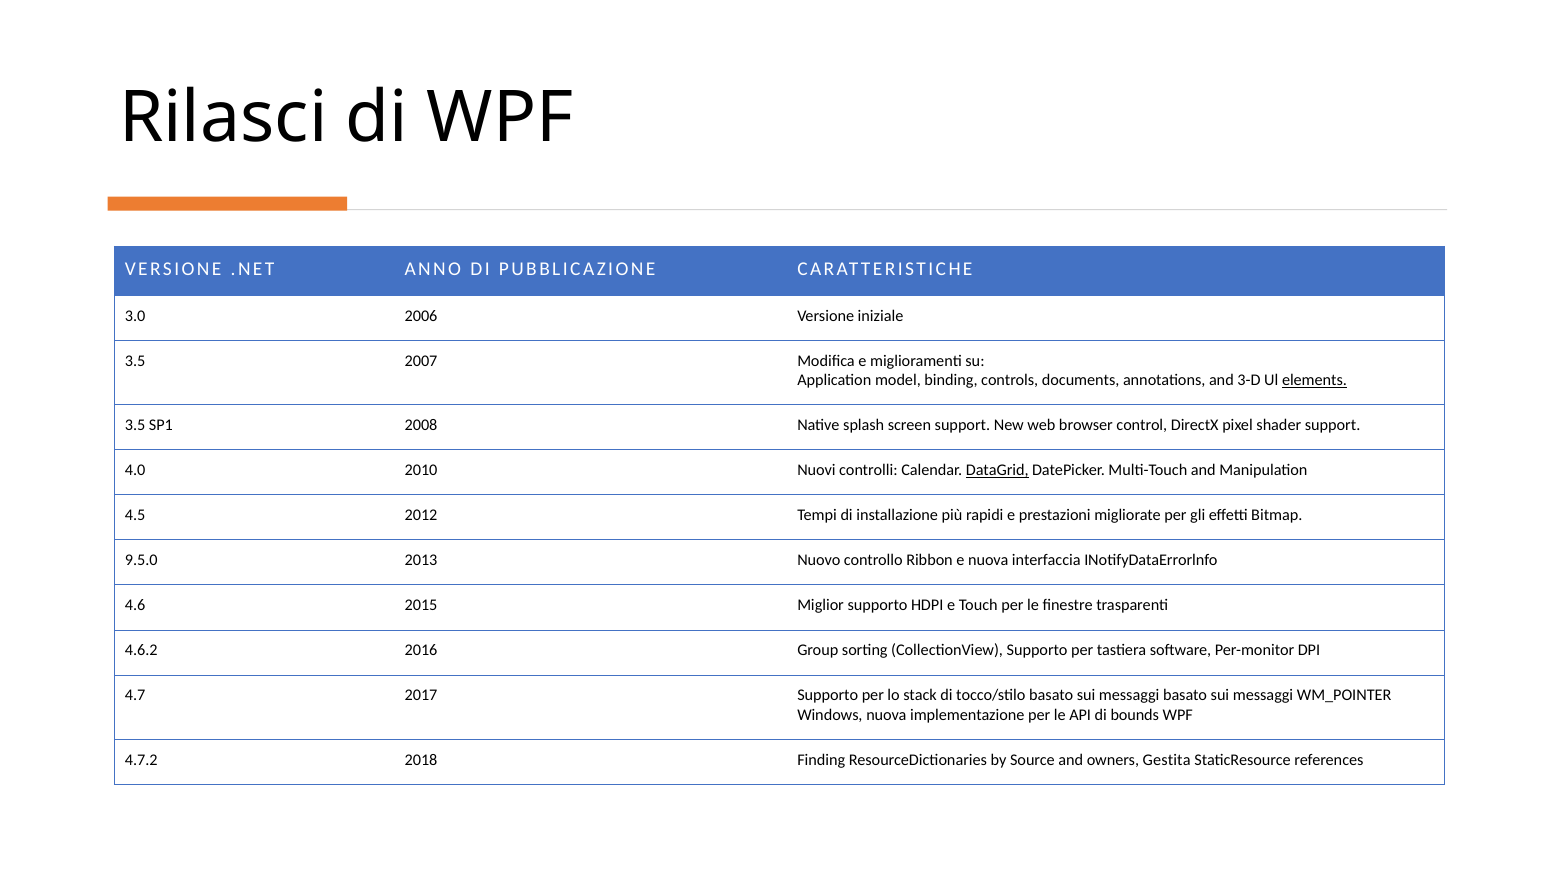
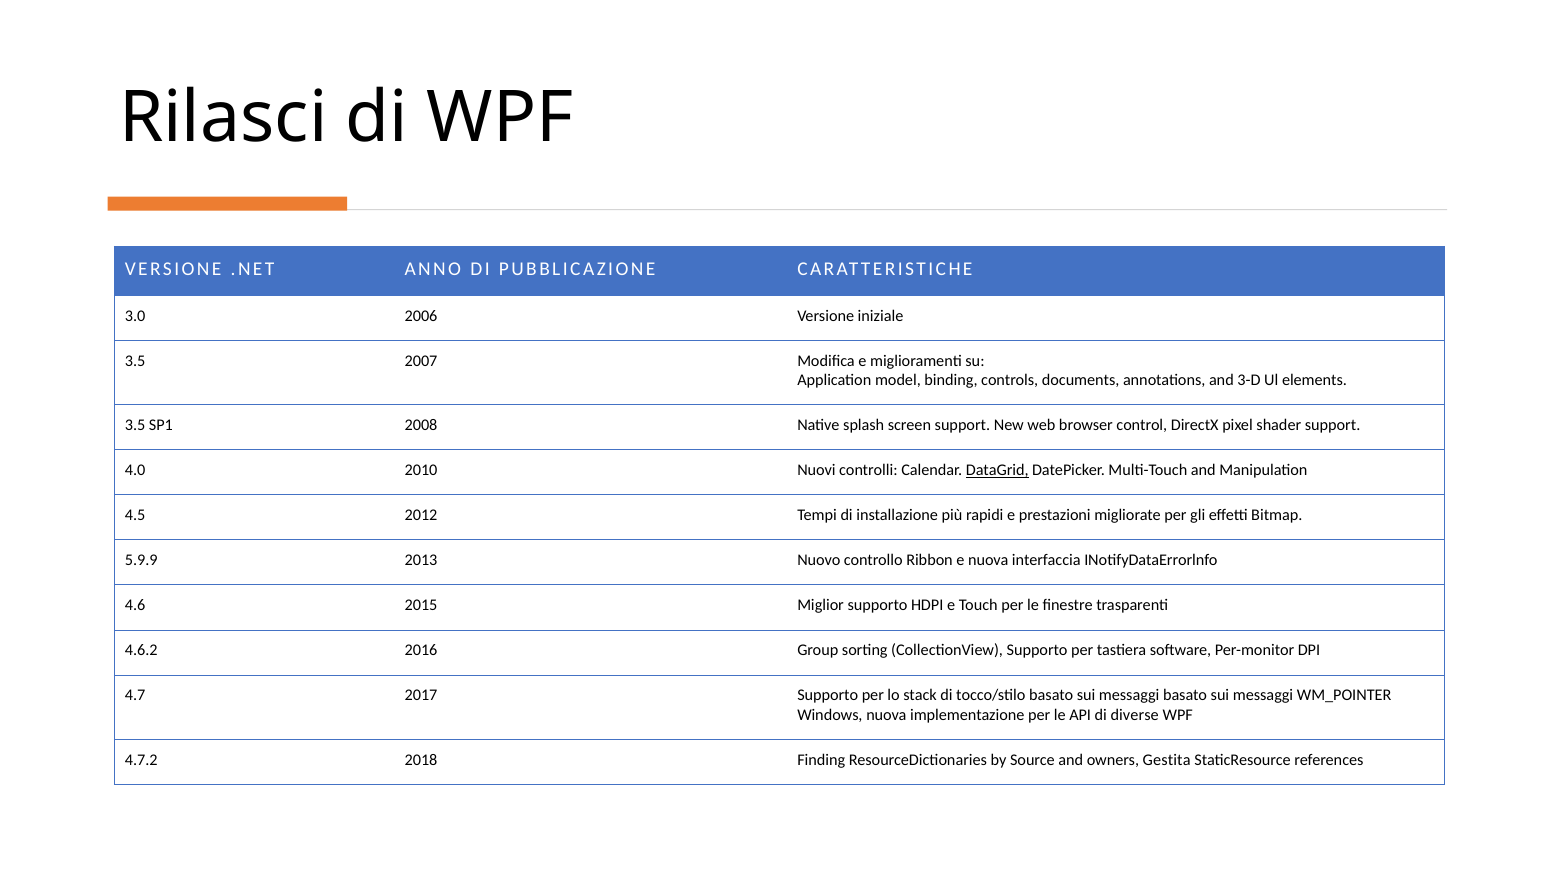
elements underline: present -> none
9.5.0: 9.5.0 -> 5.9.9
bounds: bounds -> diverse
